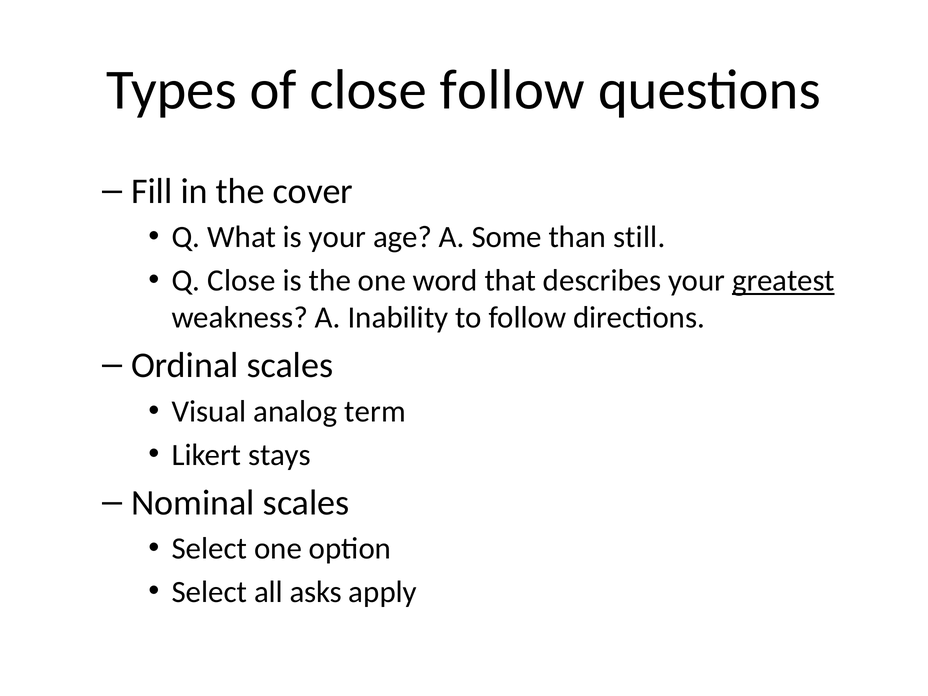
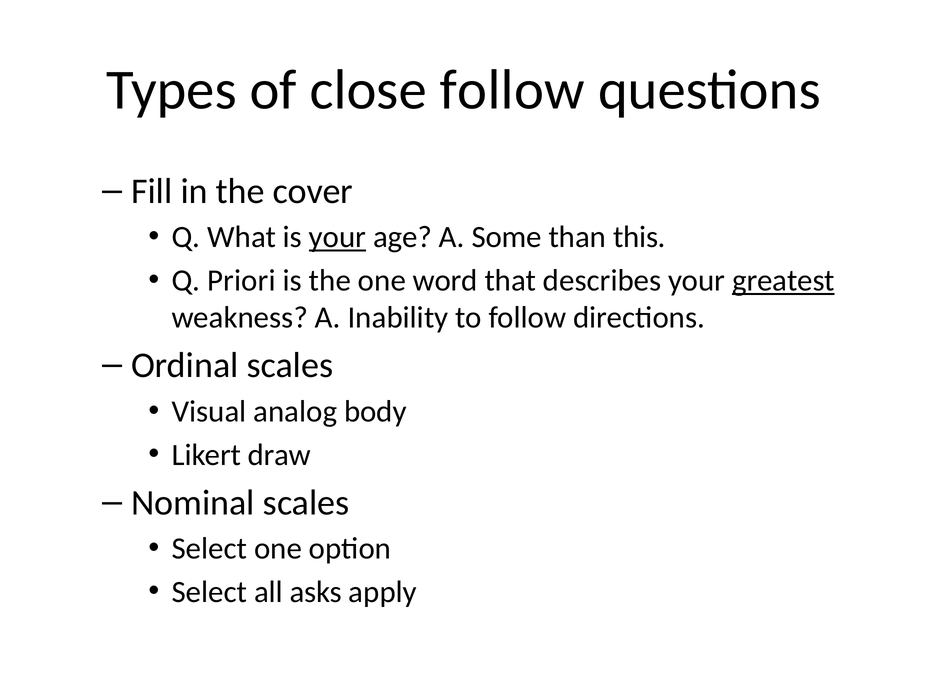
your at (338, 237) underline: none -> present
still: still -> this
Q Close: Close -> Priori
term: term -> body
stays: stays -> draw
